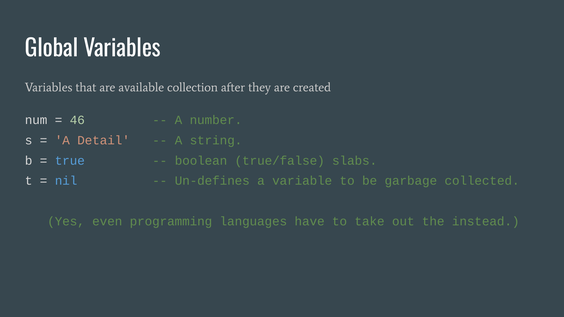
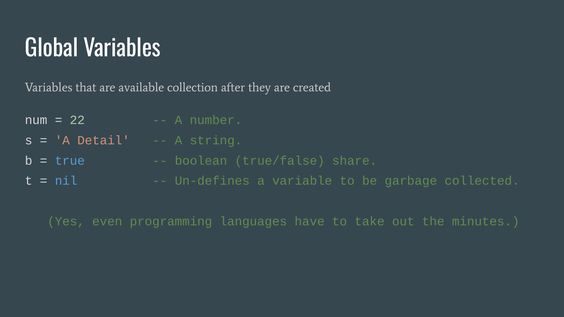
46: 46 -> 22
slabs: slabs -> share
instead: instead -> minutes
